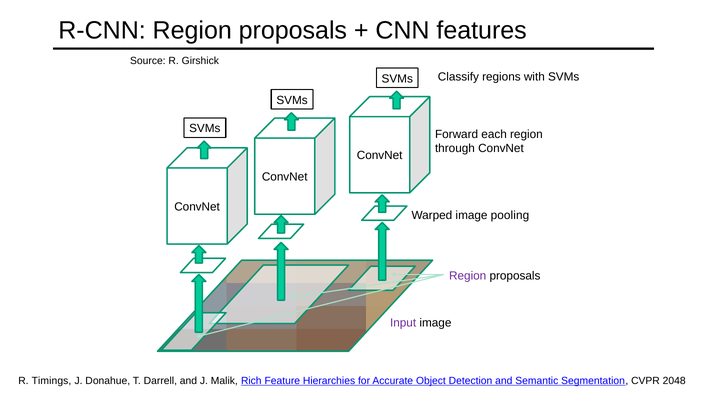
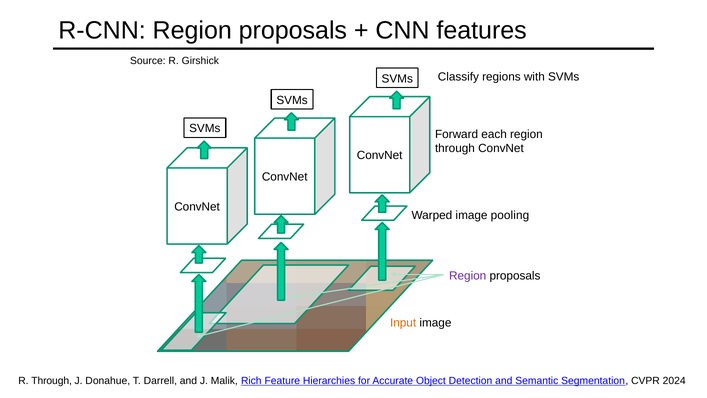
Input colour: purple -> orange
R Timings: Timings -> Through
2048: 2048 -> 2024
